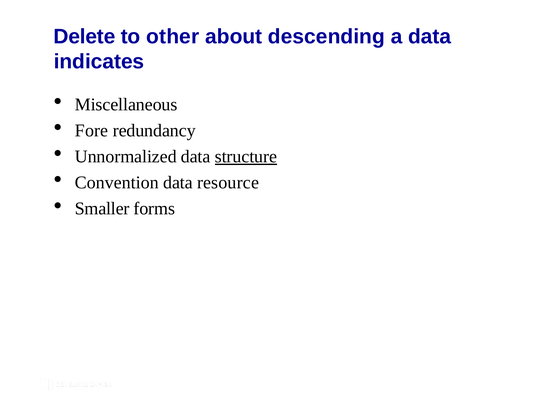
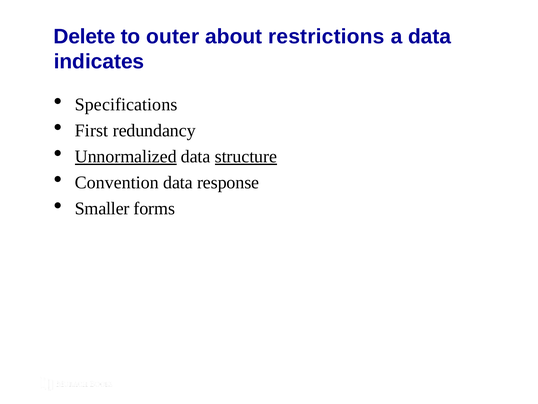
other: other -> outer
descending: descending -> restrictions
Miscellaneous: Miscellaneous -> Specifications
Fore: Fore -> First
Unnormalized underline: none -> present
resource: resource -> response
